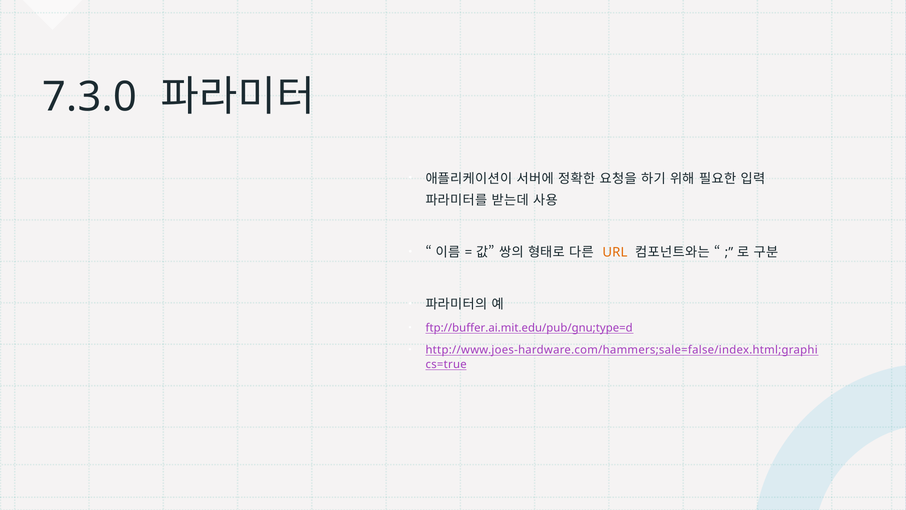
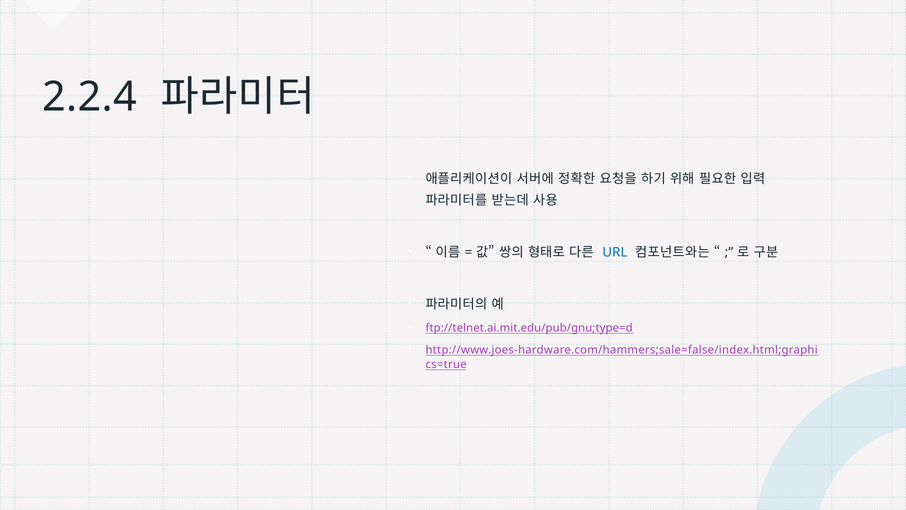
7.3.0: 7.3.0 -> 2.2.4
URL colour: orange -> blue
ftp://buffer.ai.mit.edu/pub/gnu;type=d: ftp://buffer.ai.mit.edu/pub/gnu;type=d -> ftp://telnet.ai.mit.edu/pub/gnu;type=d
